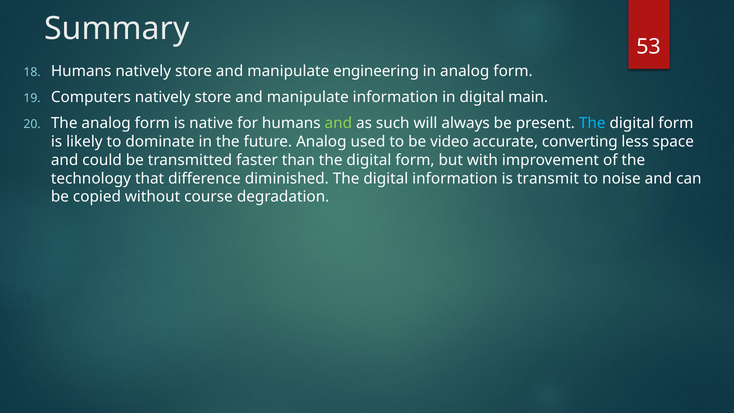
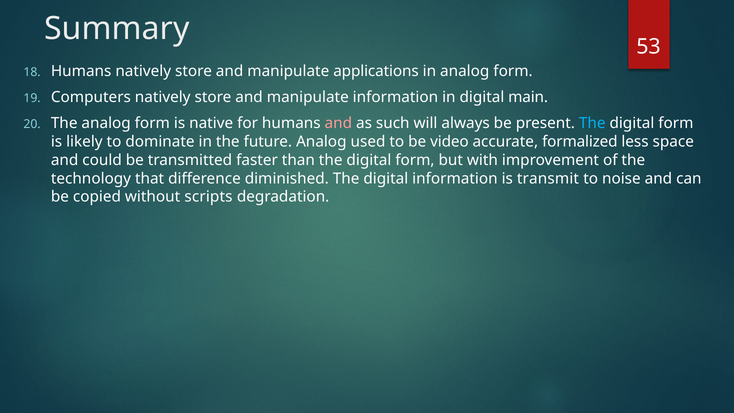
engineering: engineering -> applications
and at (338, 123) colour: light green -> pink
converting: converting -> formalized
course: course -> scripts
